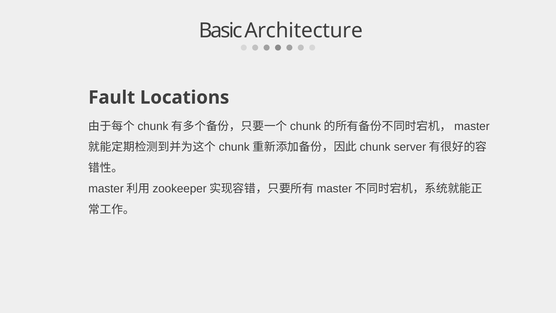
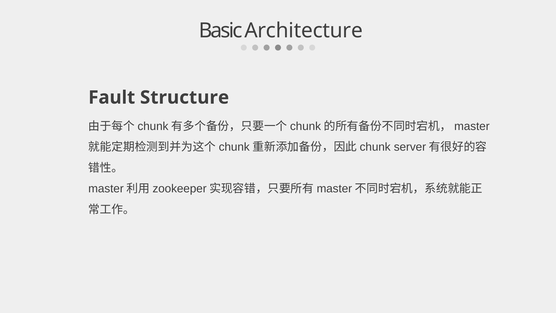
Locations: Locations -> Structure
